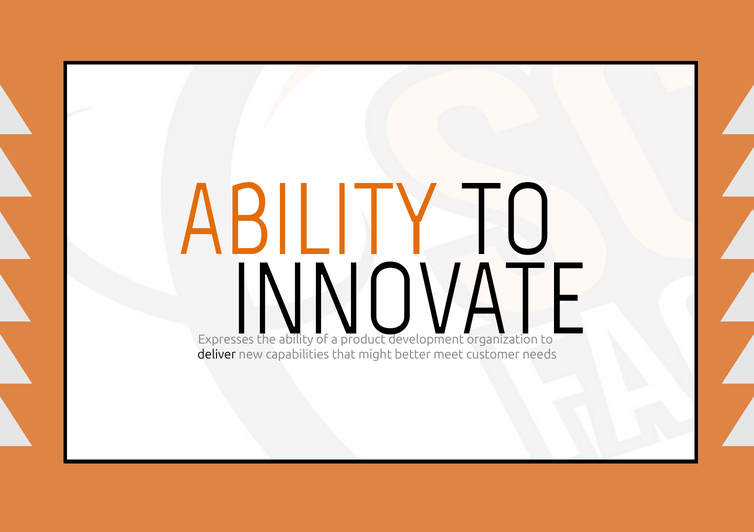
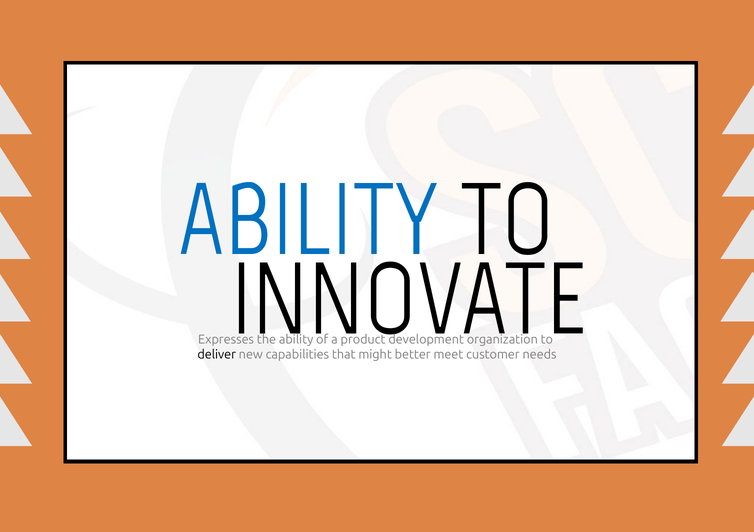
ABILITY at (308, 221) colour: orange -> blue
